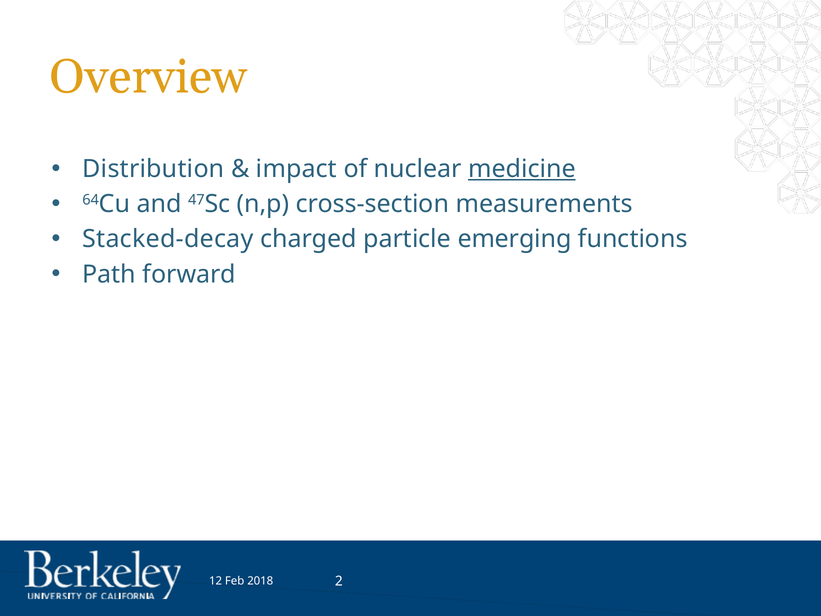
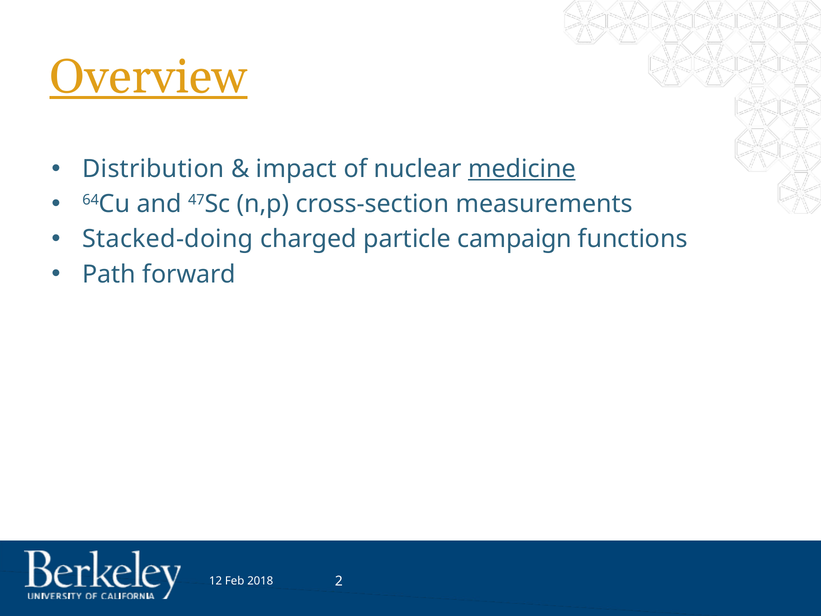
Overview underline: none -> present
Stacked-decay: Stacked-decay -> Stacked-doing
emerging: emerging -> campaign
